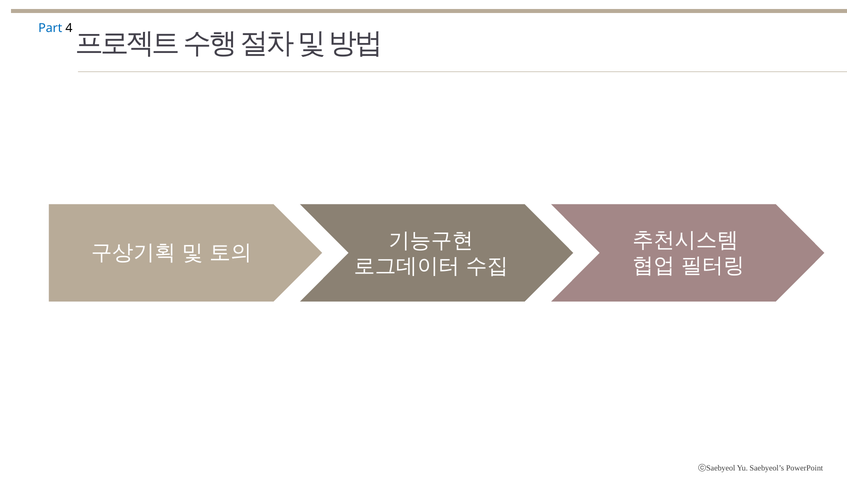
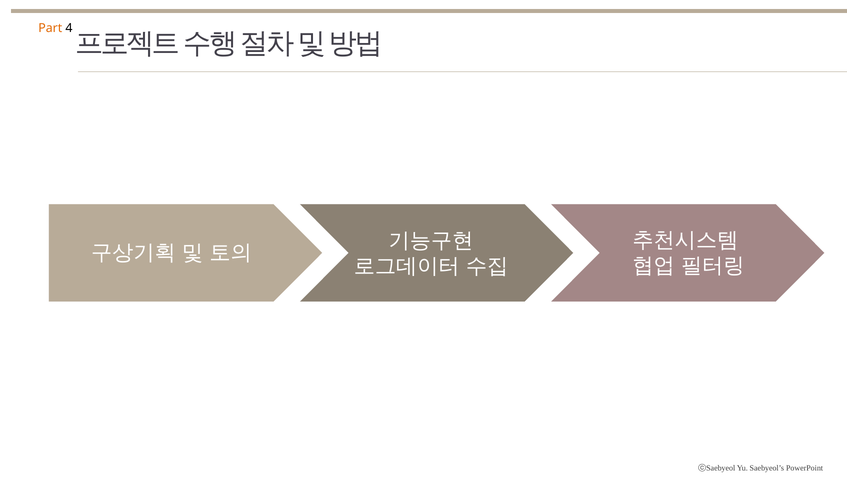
Part colour: blue -> orange
